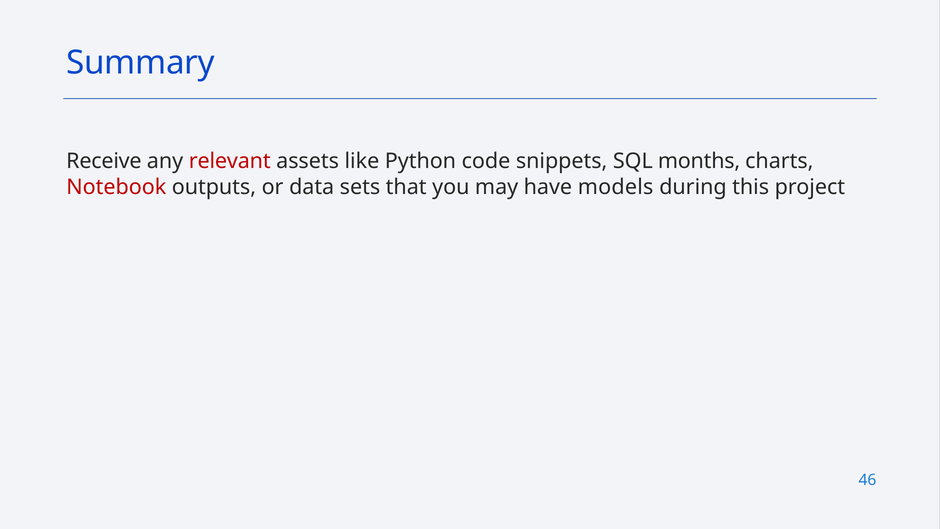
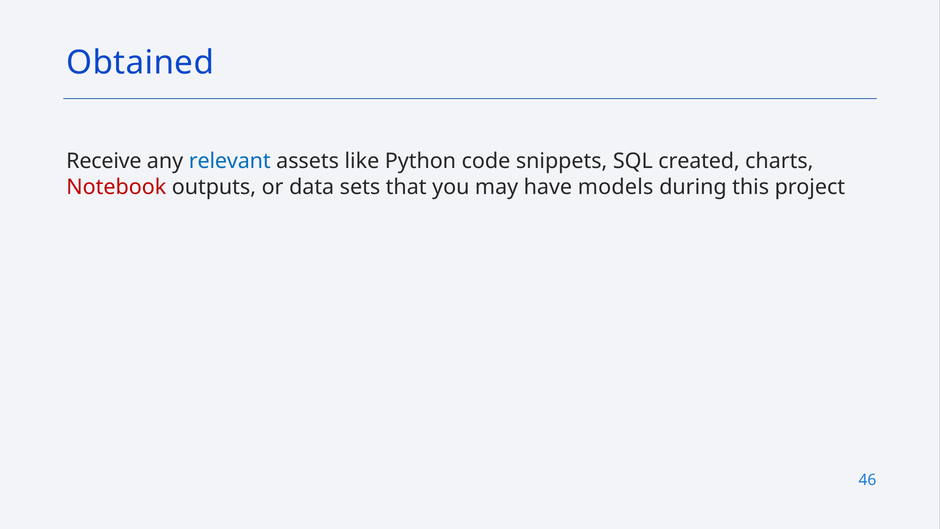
Summary: Summary -> Obtained
relevant colour: red -> blue
months: months -> created
